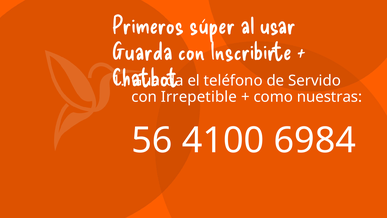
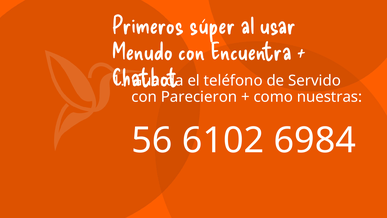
Guarda at (142, 52): Guarda -> Menudo
Inscribirte: Inscribirte -> Encuentra
Irrepetible: Irrepetible -> Parecieron
4100: 4100 -> 6102
